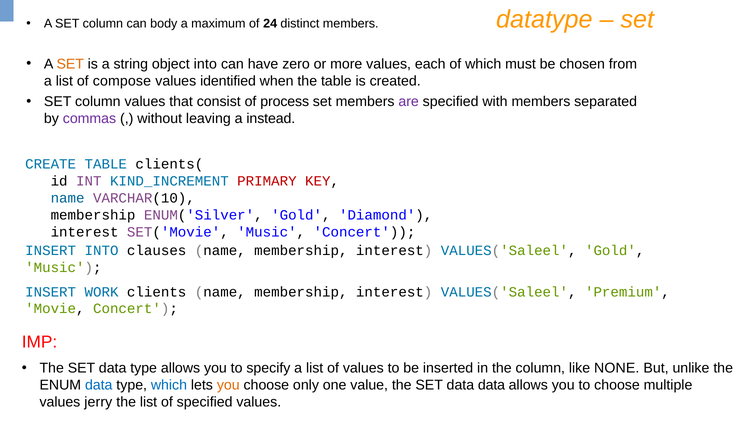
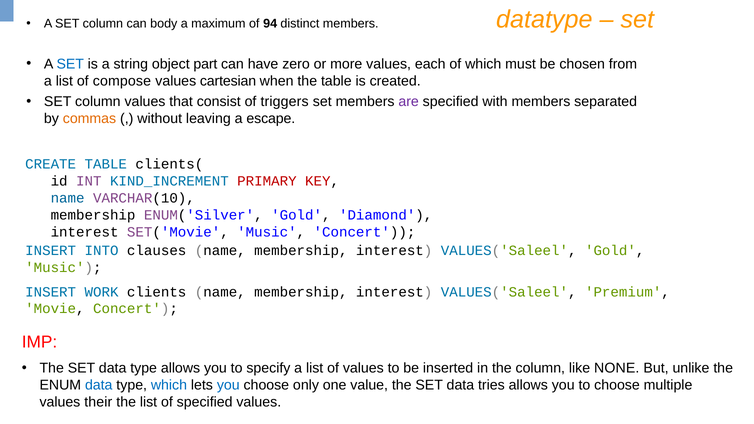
24: 24 -> 94
SET at (70, 64) colour: orange -> blue
object into: into -> part
identified: identified -> cartesian
process: process -> triggers
commas colour: purple -> orange
instead: instead -> escape
you at (228, 385) colour: orange -> blue
data data: data -> tries
jerry: jerry -> their
